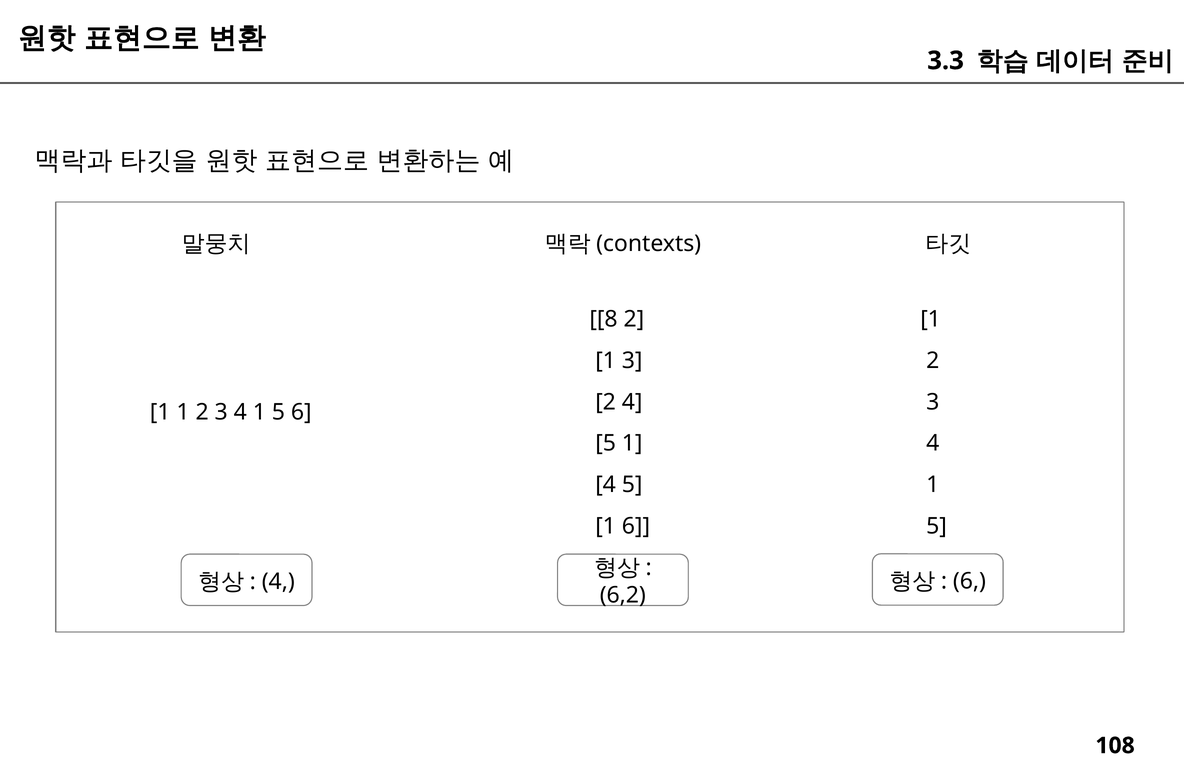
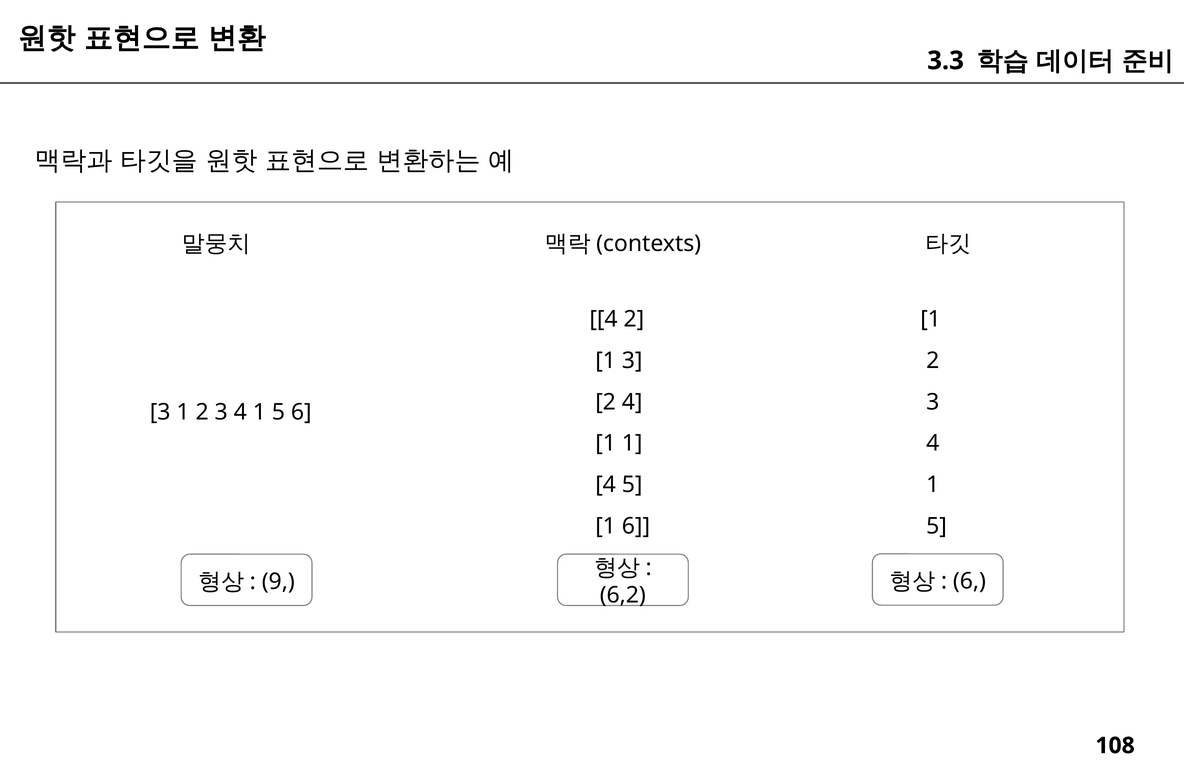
8 at (604, 319): 8 -> 4
1 at (160, 412): 1 -> 3
5 at (606, 444): 5 -> 1
4 at (278, 582): 4 -> 9
